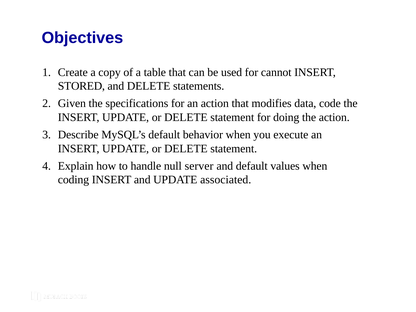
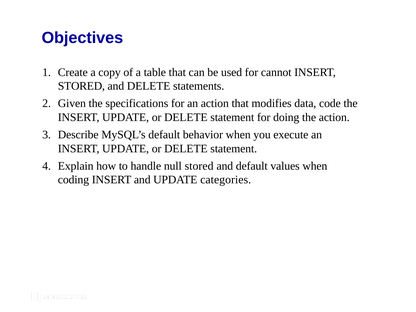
null server: server -> stored
associated: associated -> categories
